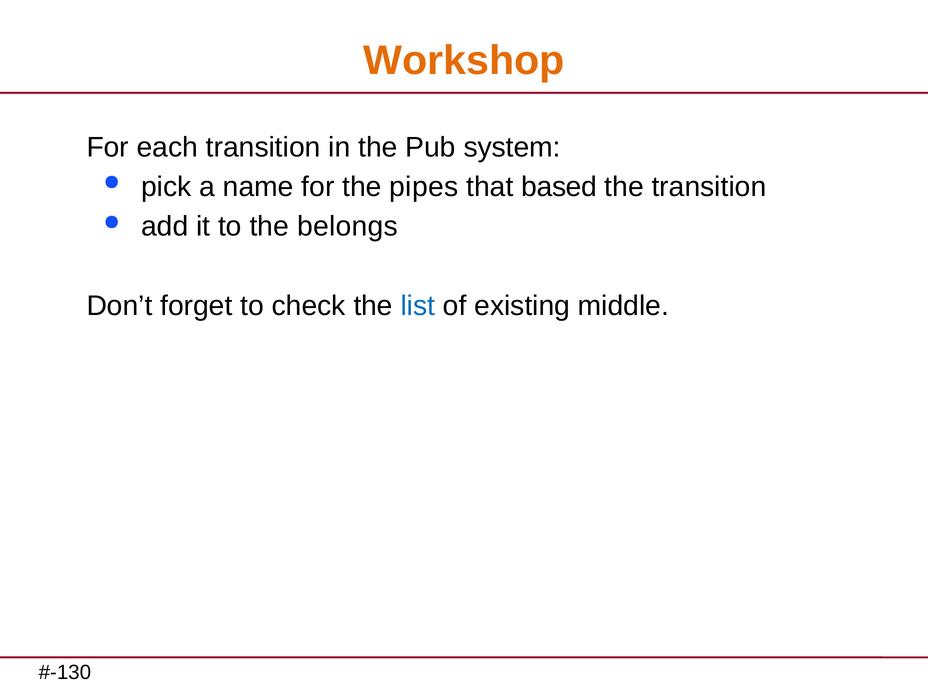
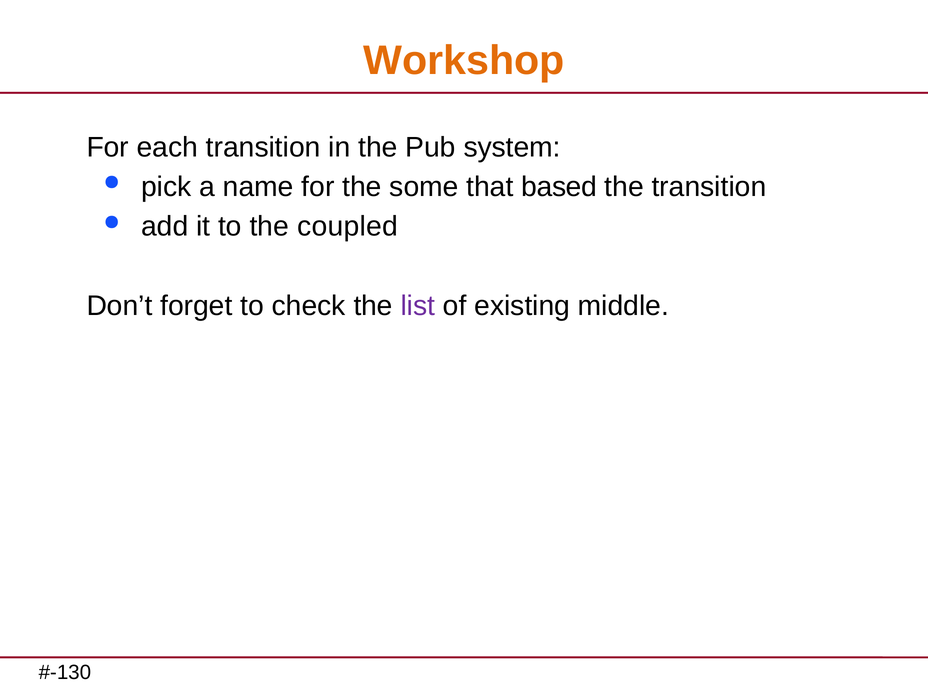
pipes: pipes -> some
belongs: belongs -> coupled
list colour: blue -> purple
